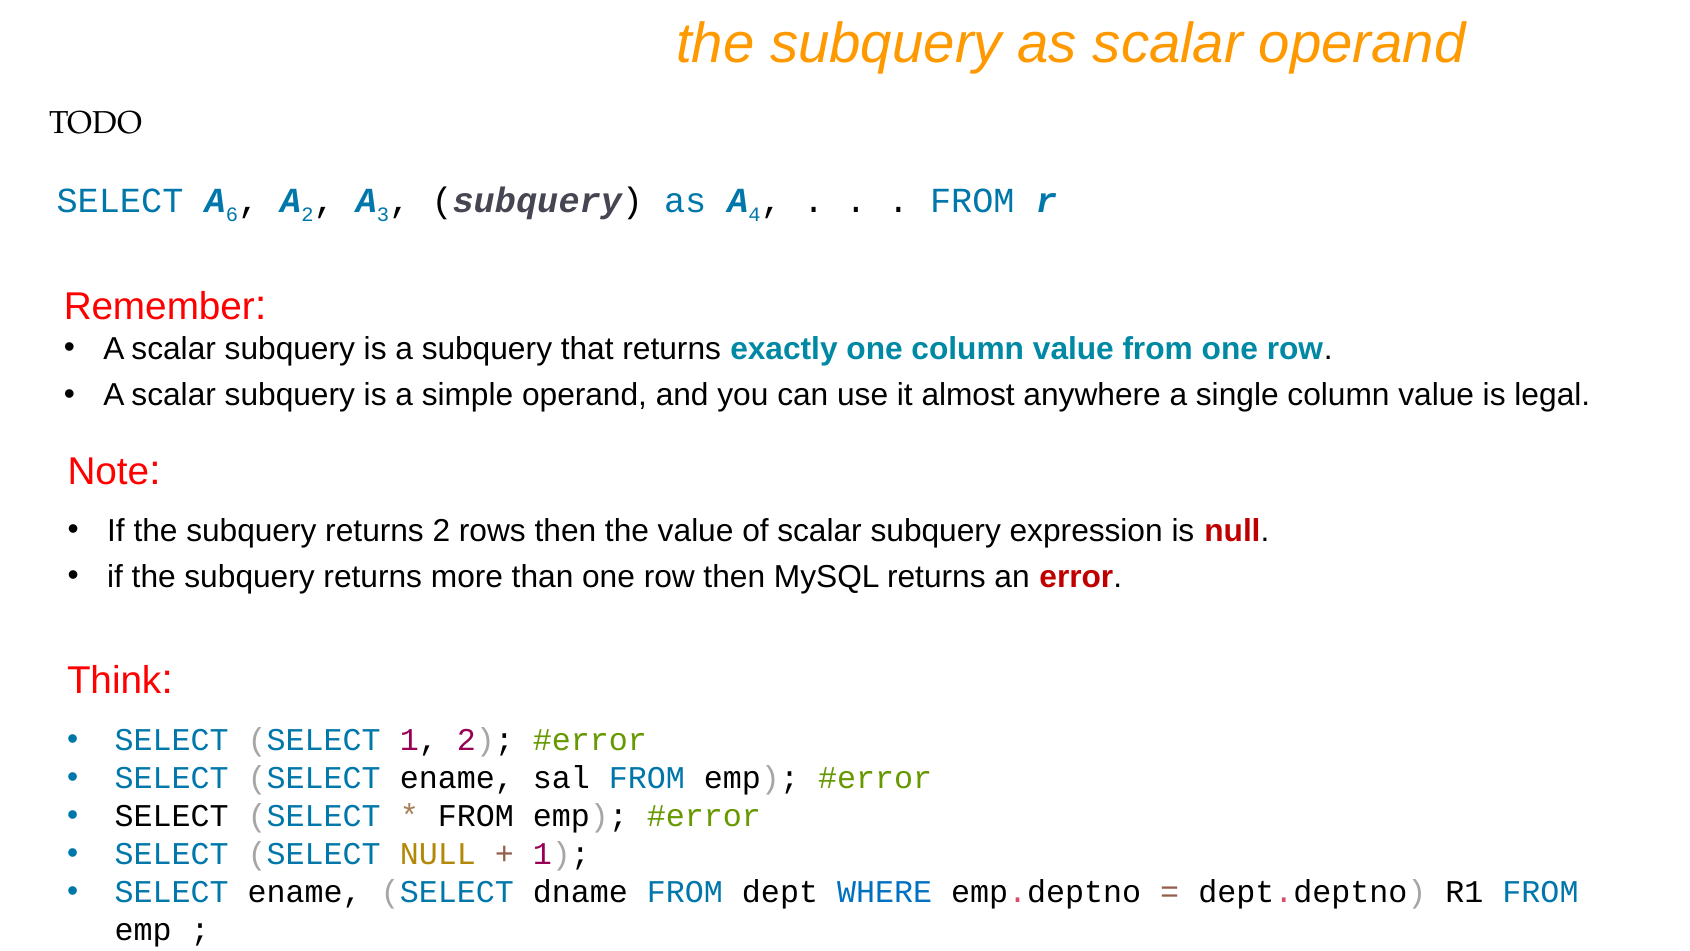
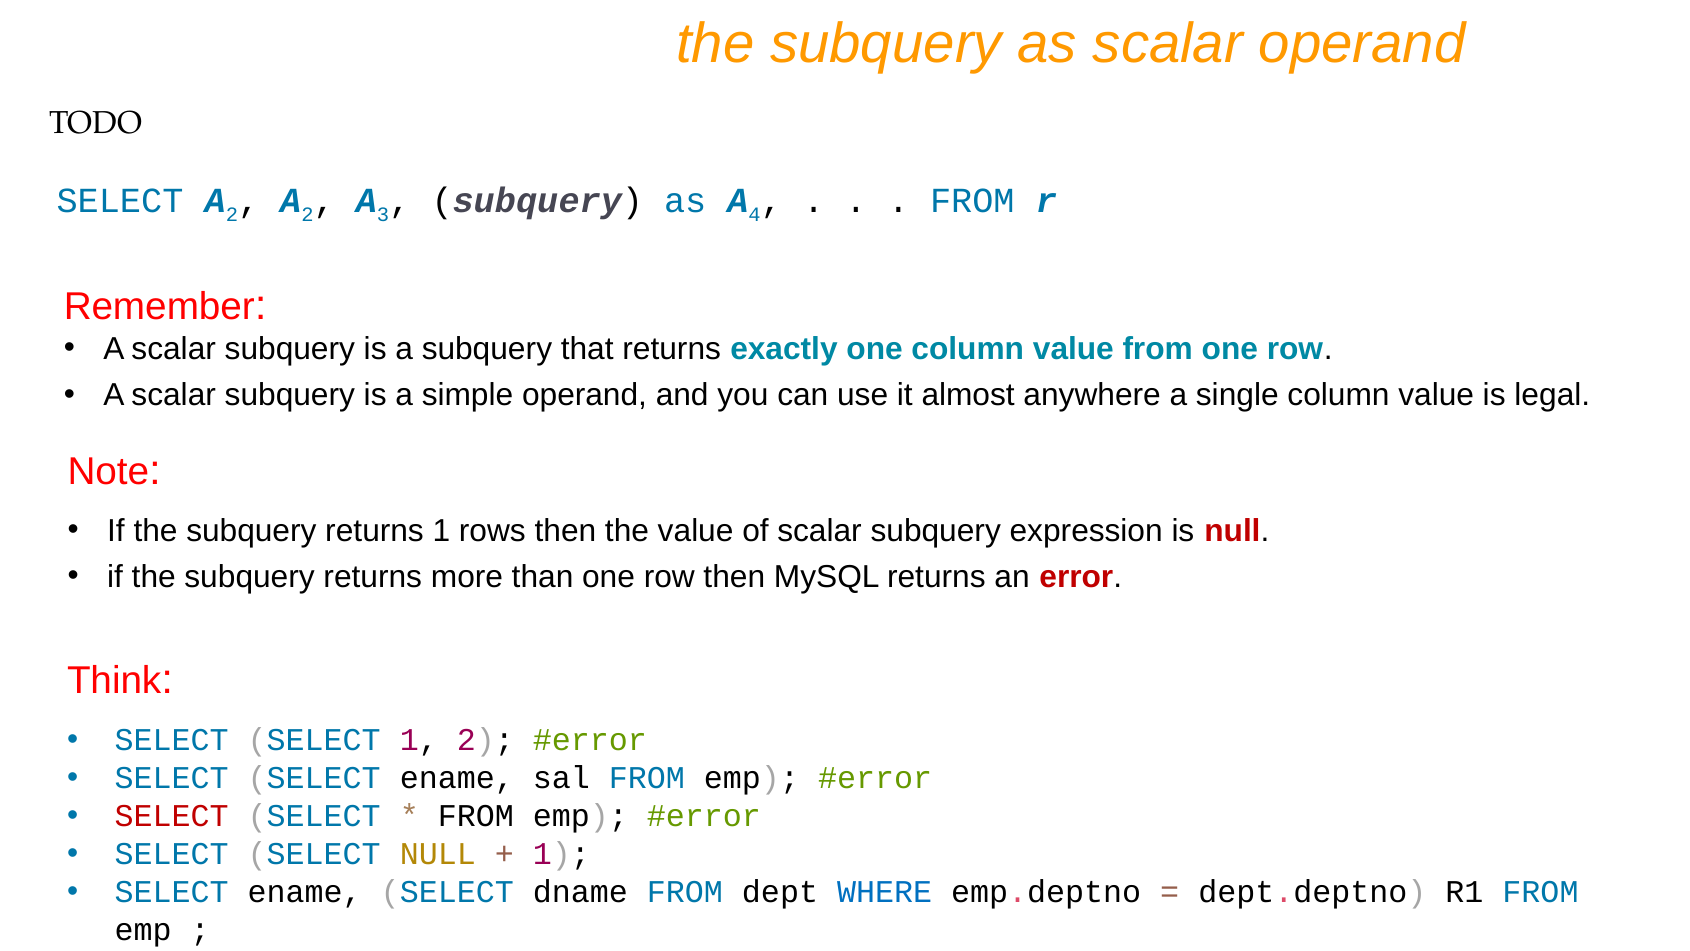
SELECT A 6: 6 -> 2
returns 2: 2 -> 1
SELECT at (172, 816) colour: black -> red
